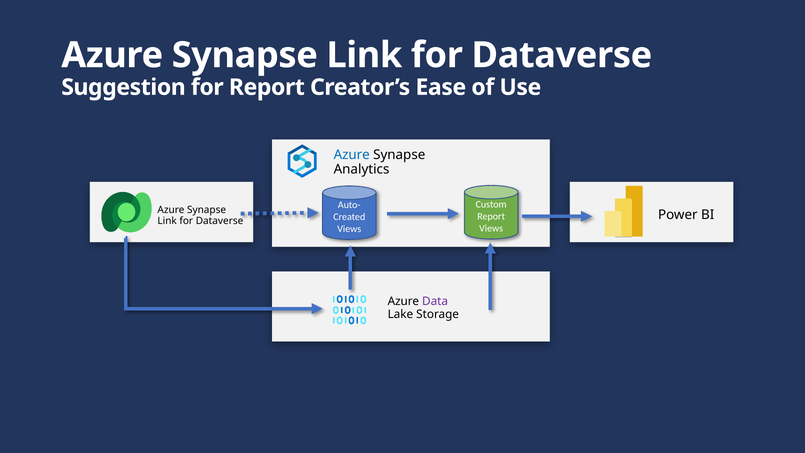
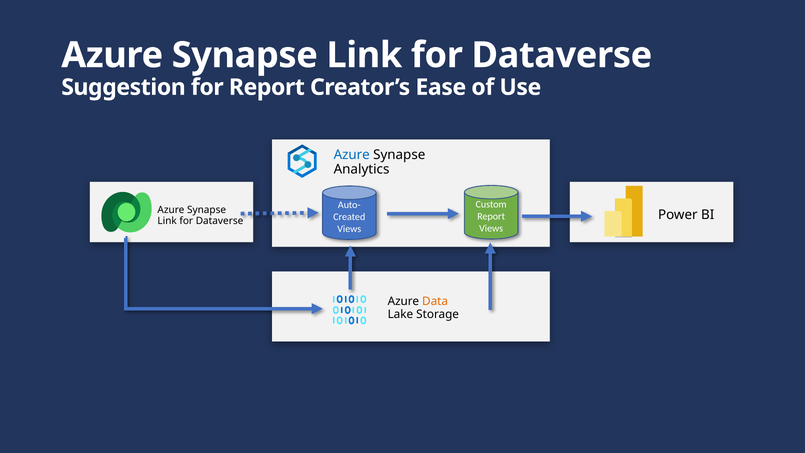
Data colour: purple -> orange
